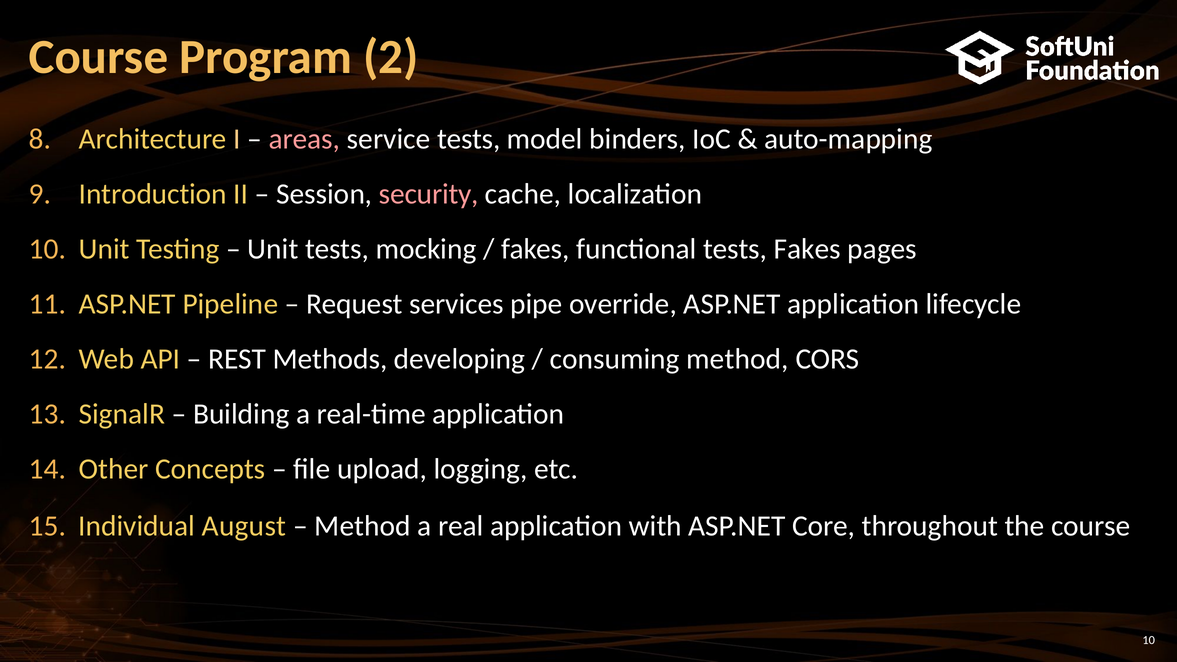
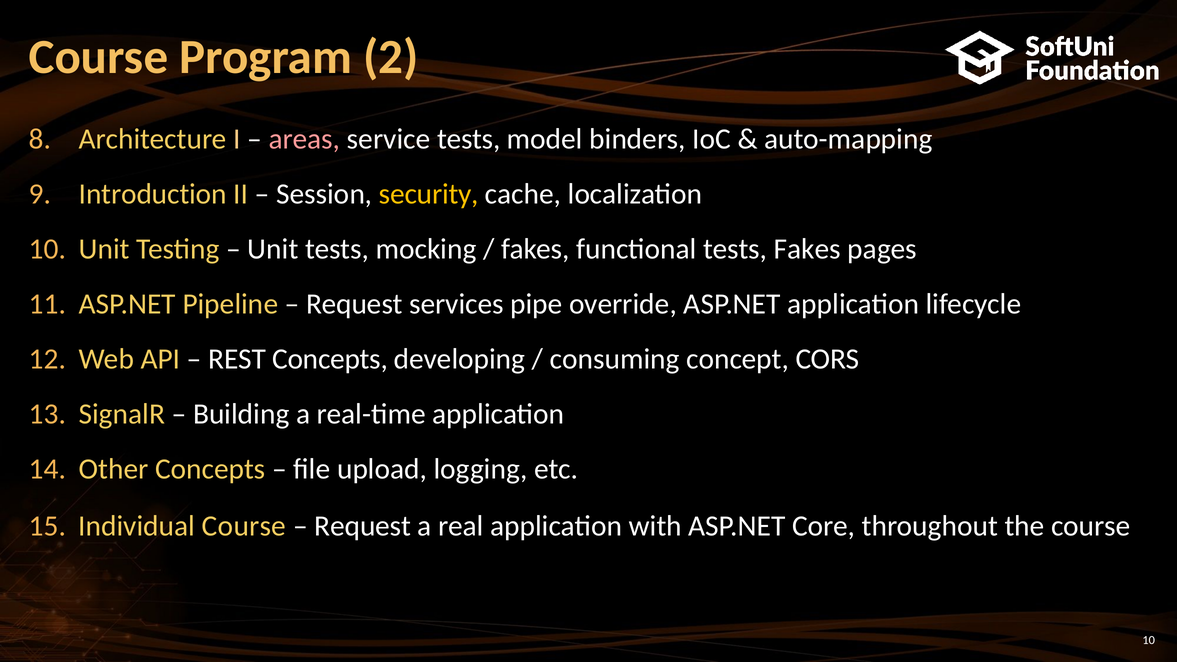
security colour: pink -> yellow
REST Methods: Methods -> Concepts
consuming method: method -> concept
Individual August: August -> Course
Method at (363, 526): Method -> Request
